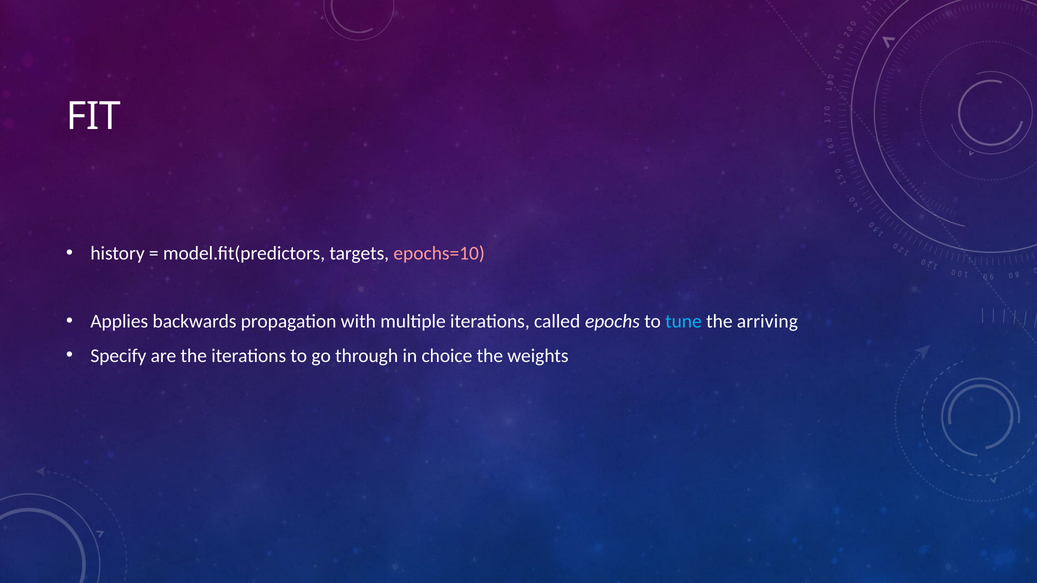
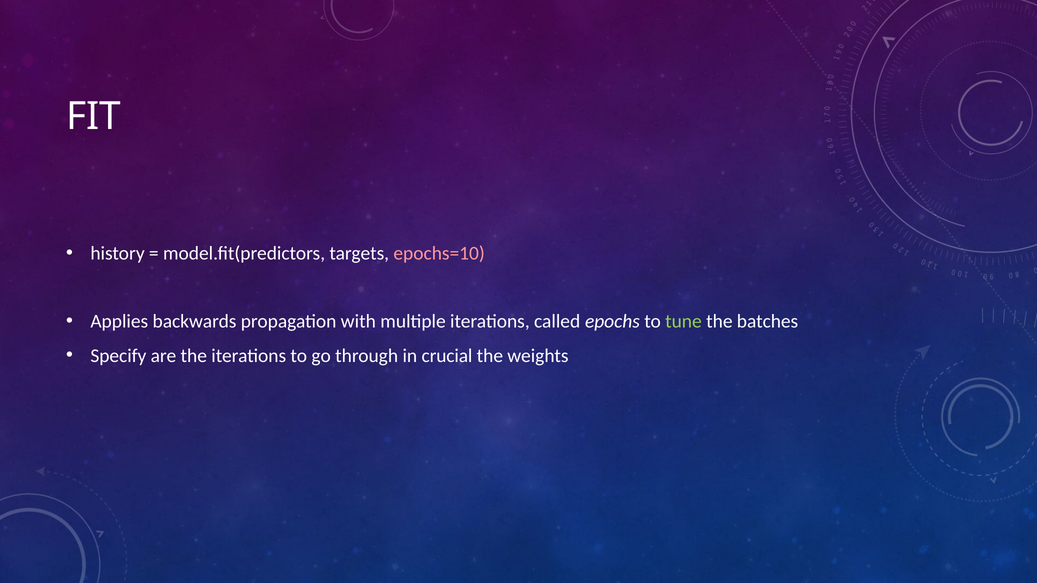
tune colour: light blue -> light green
arriving: arriving -> batches
choice: choice -> crucial
